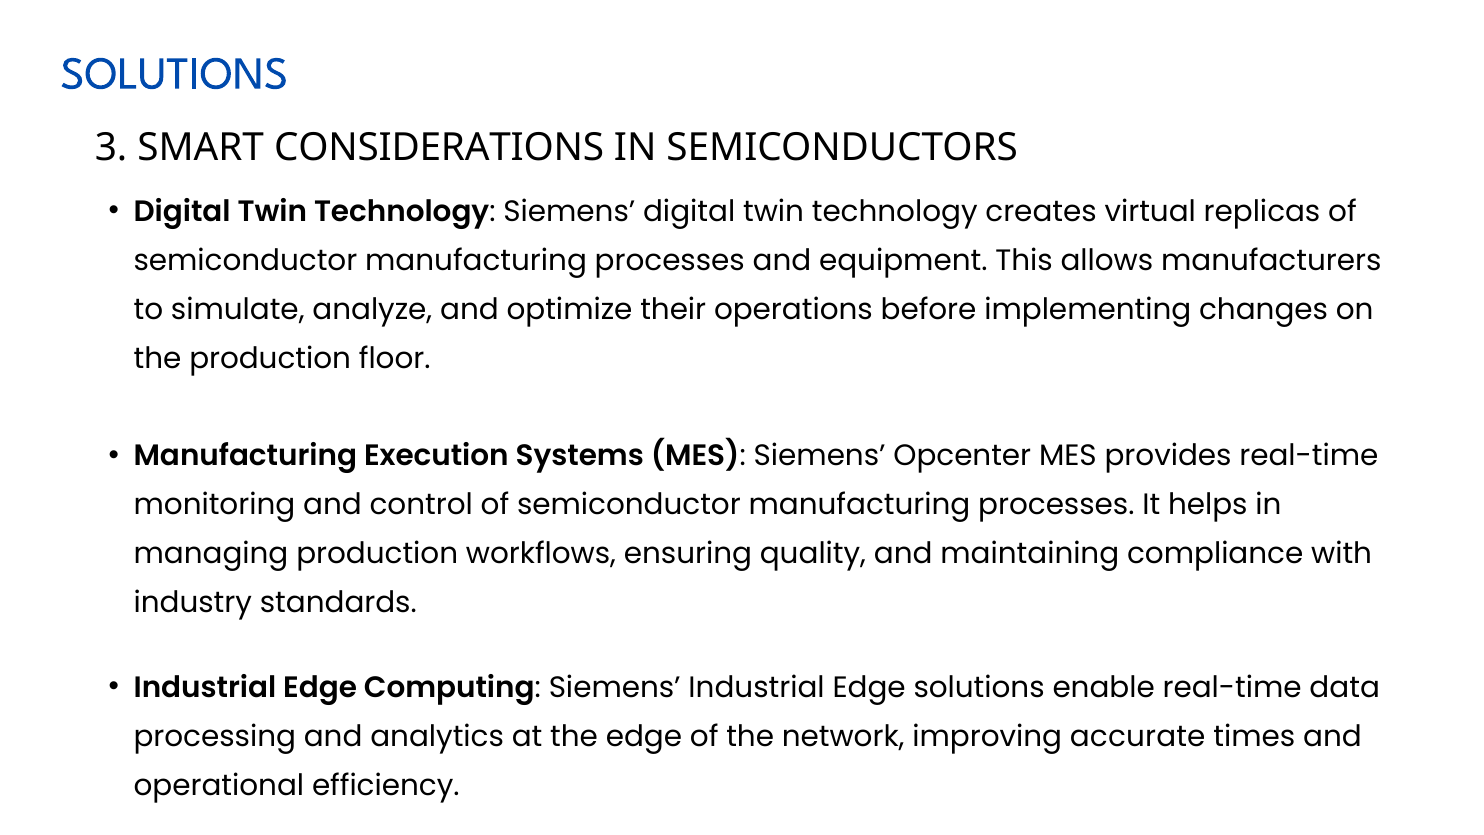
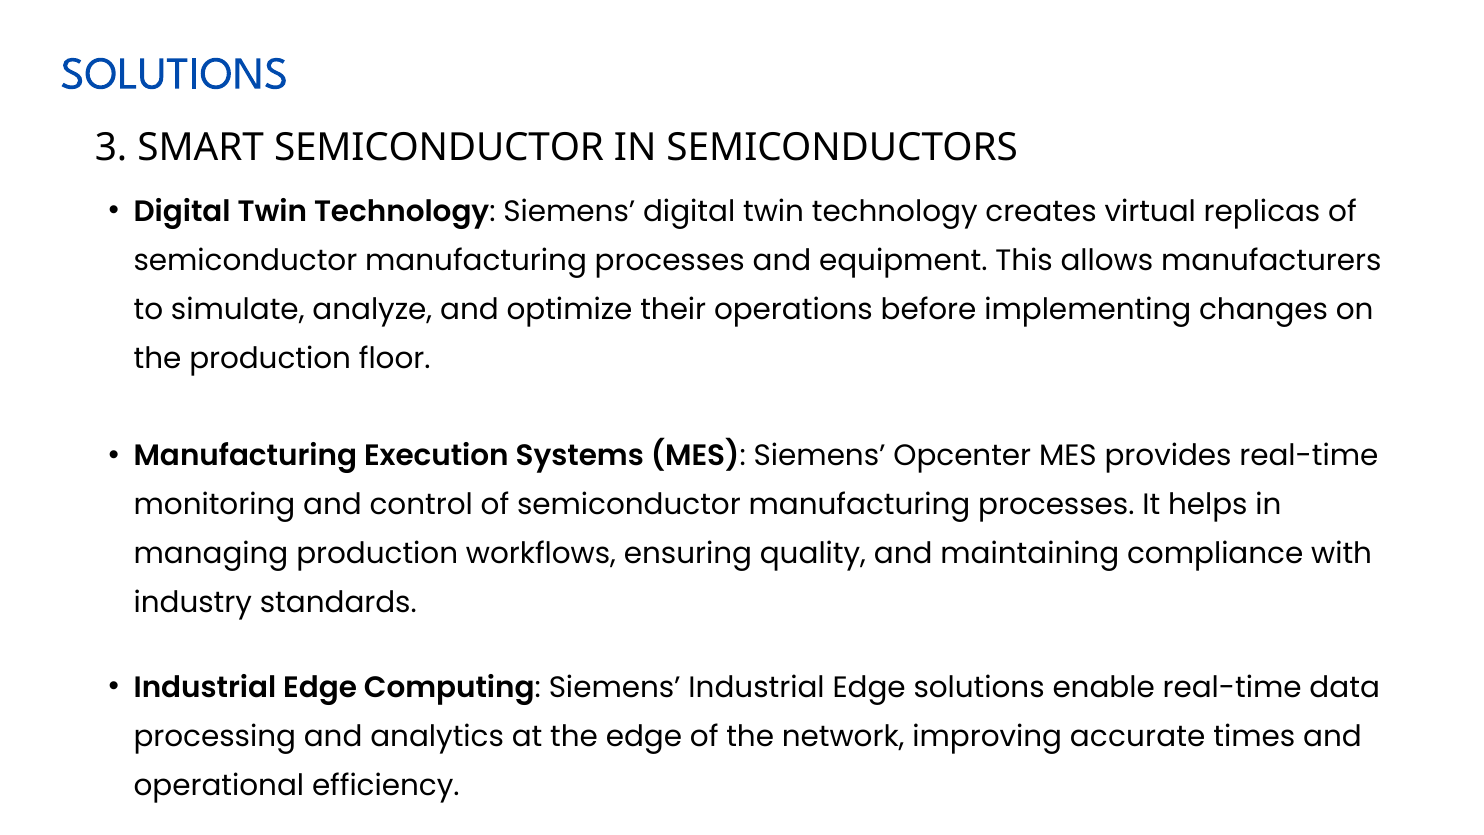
SMART CONSIDERATIONS: CONSIDERATIONS -> SEMICONDUCTOR
